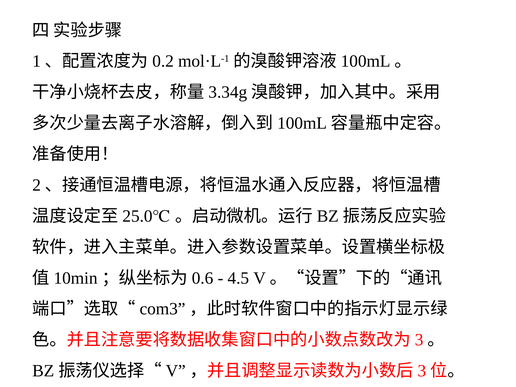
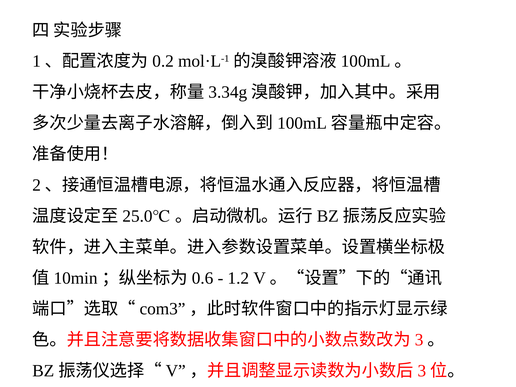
4.5: 4.5 -> 1.2
